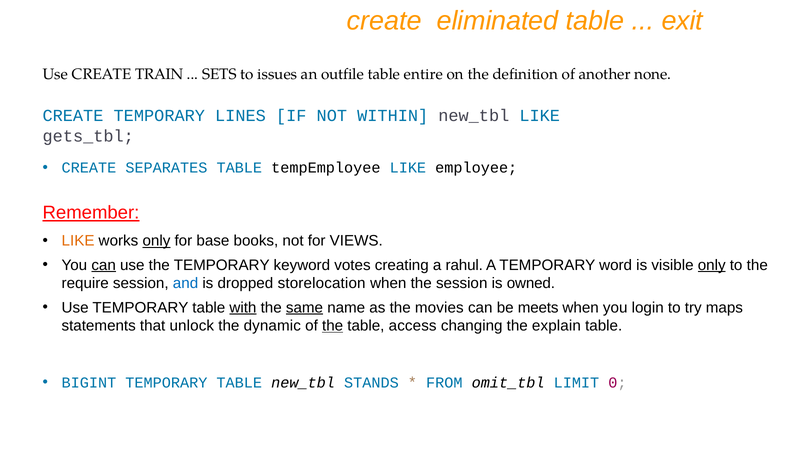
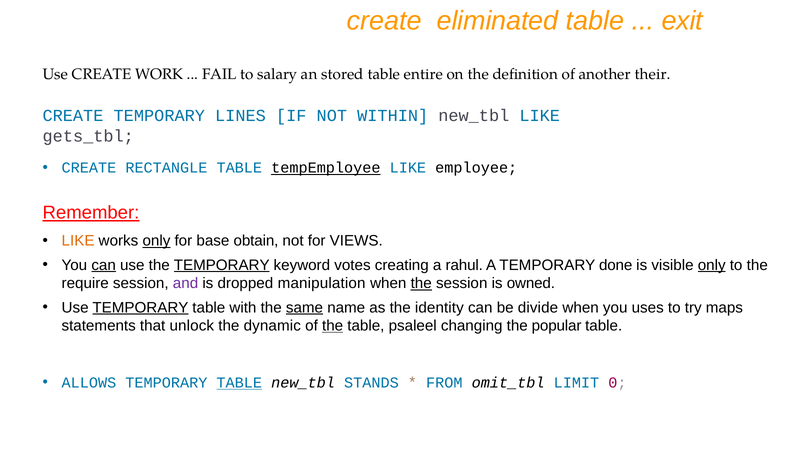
TRAIN: TRAIN -> WORK
SETS: SETS -> FAIL
issues: issues -> salary
outfile: outfile -> stored
none: none -> their
SEPARATES: SEPARATES -> RECTANGLE
tempEmployee underline: none -> present
books: books -> obtain
TEMPORARY at (222, 265) underline: none -> present
word: word -> done
and colour: blue -> purple
storelocation: storelocation -> manipulation
the at (421, 284) underline: none -> present
TEMPORARY at (140, 308) underline: none -> present
with underline: present -> none
movies: movies -> identity
meets: meets -> divide
login: login -> uses
access: access -> psaleel
explain: explain -> popular
BIGINT: BIGINT -> ALLOWS
TABLE at (239, 383) underline: none -> present
